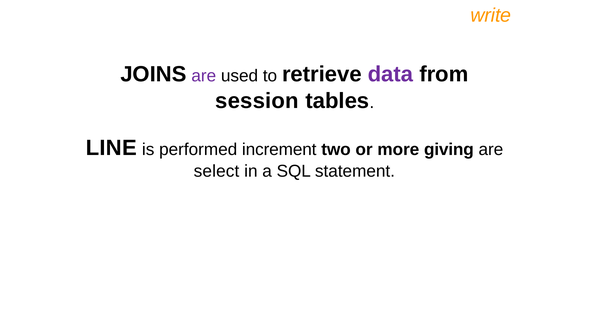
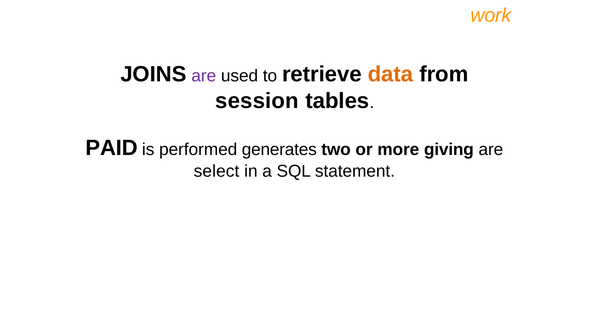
write: write -> work
data colour: purple -> orange
LINE: LINE -> PAID
increment: increment -> generates
